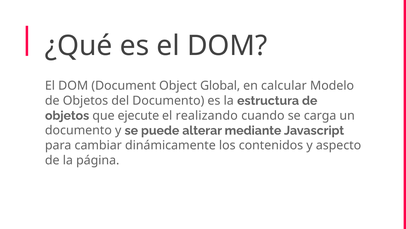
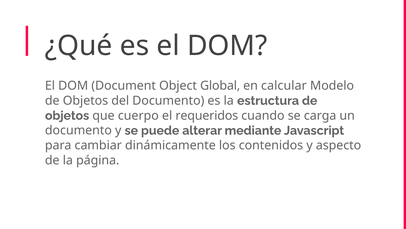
ejecute: ejecute -> cuerpo
realizando: realizando -> requeridos
